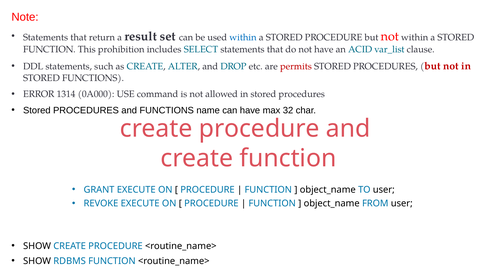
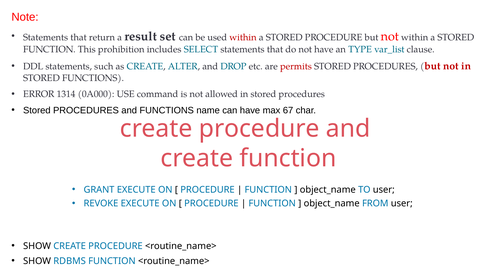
within at (243, 37) colour: blue -> red
ACID: ACID -> TYPE
32: 32 -> 67
